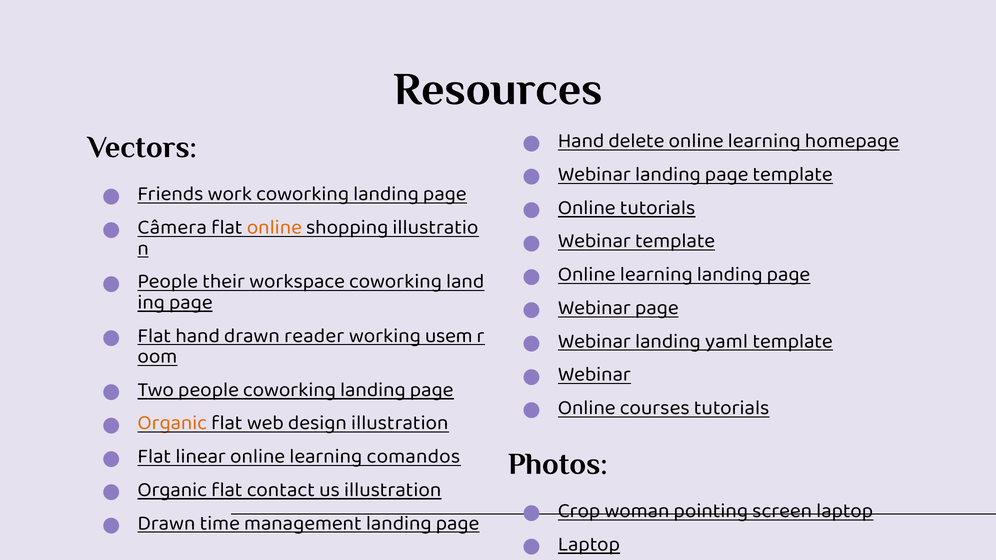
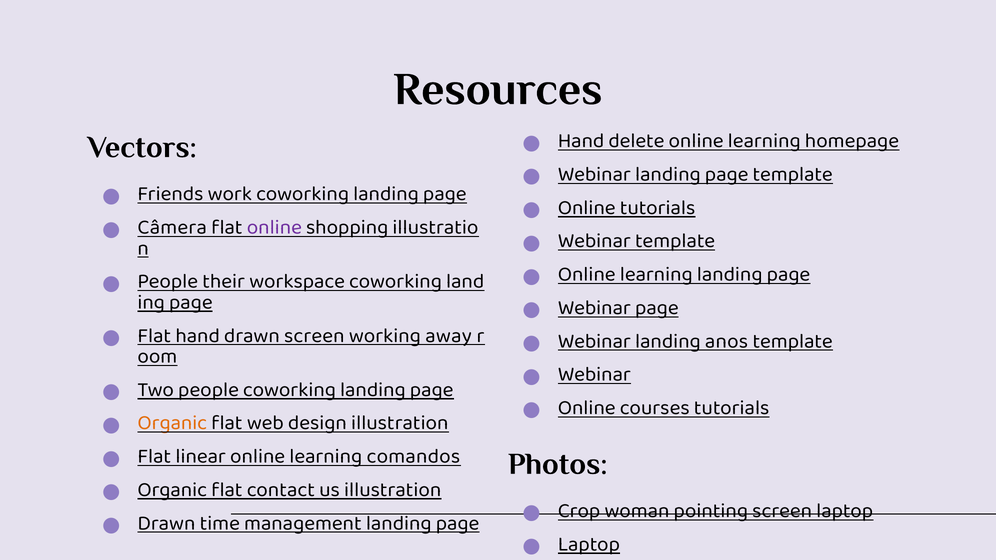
online at (274, 227) colour: orange -> purple
drawn reader: reader -> screen
usem: usem -> away
yaml: yaml -> anos
